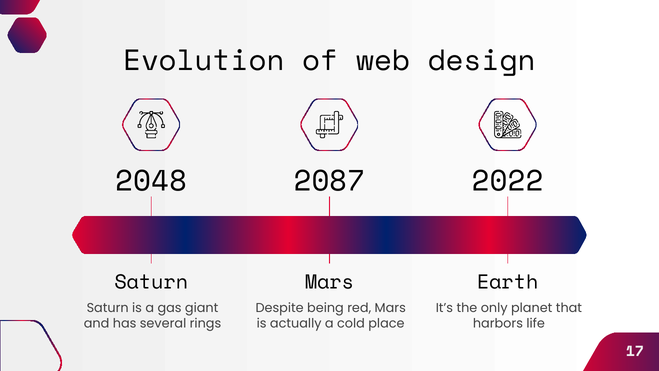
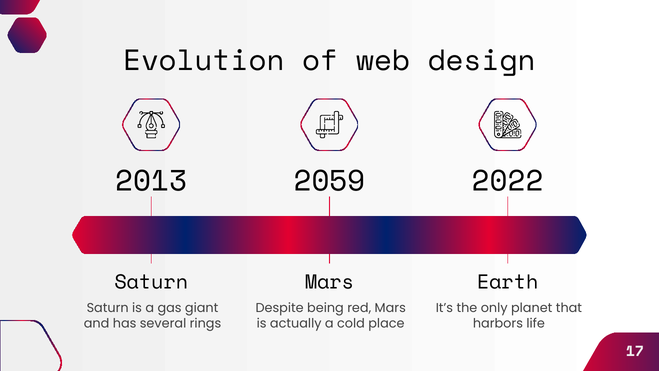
2048: 2048 -> 2013
2087: 2087 -> 2059
